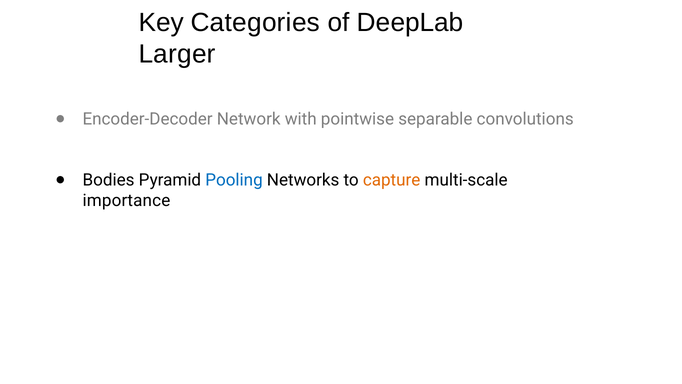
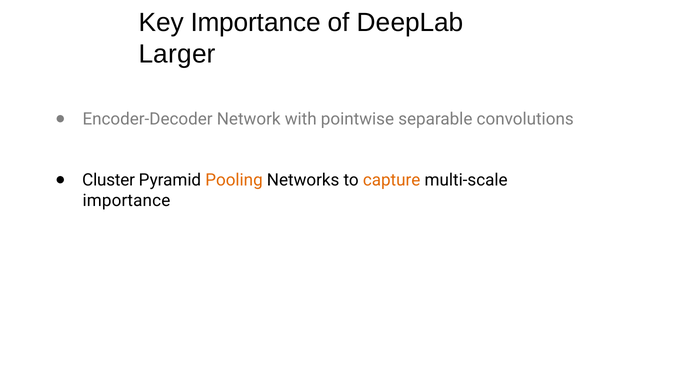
Key Categories: Categories -> Importance
Bodies: Bodies -> Cluster
Pooling colour: blue -> orange
